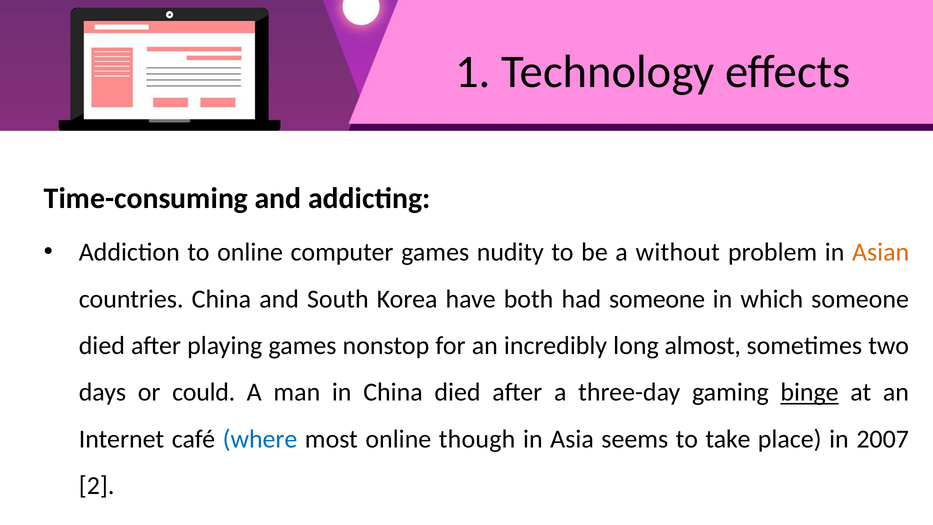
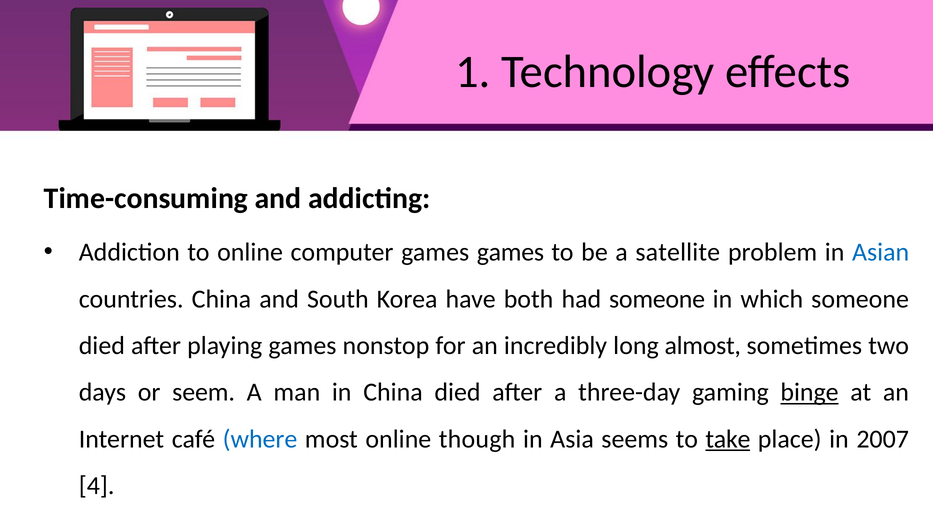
games nudity: nudity -> games
without: without -> satellite
Asian colour: orange -> blue
could: could -> seem
take underline: none -> present
2: 2 -> 4
